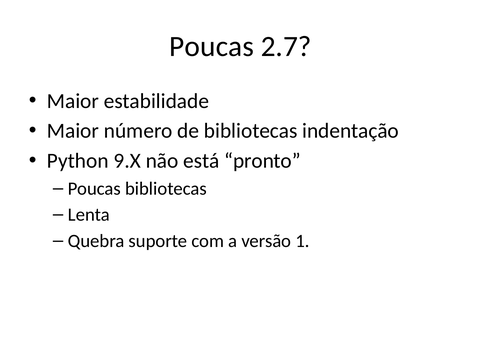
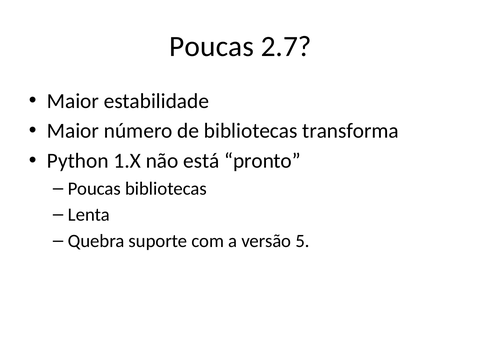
indentação: indentação -> transforma
9.X: 9.X -> 1.X
1: 1 -> 5
